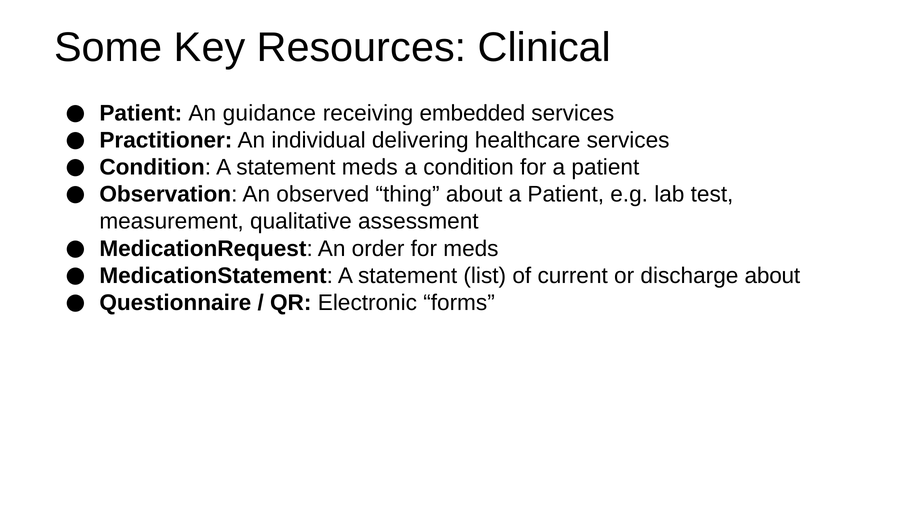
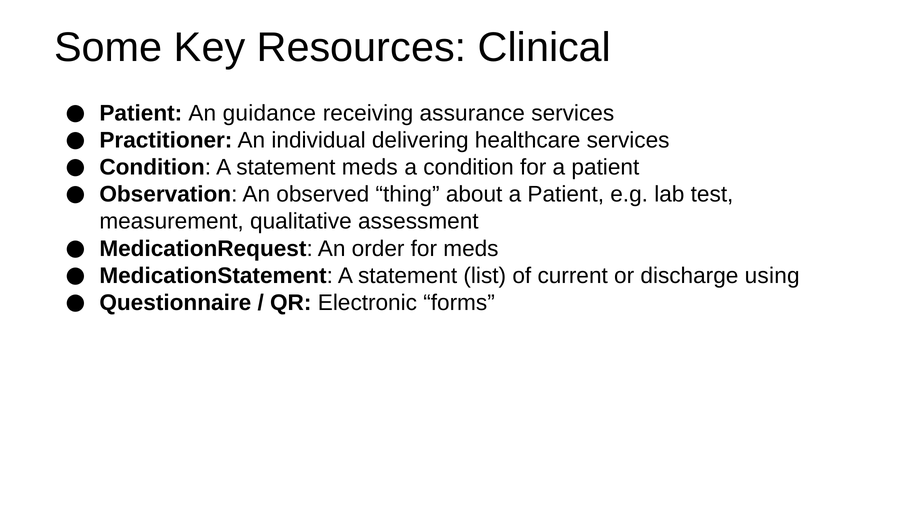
embedded: embedded -> assurance
discharge about: about -> using
